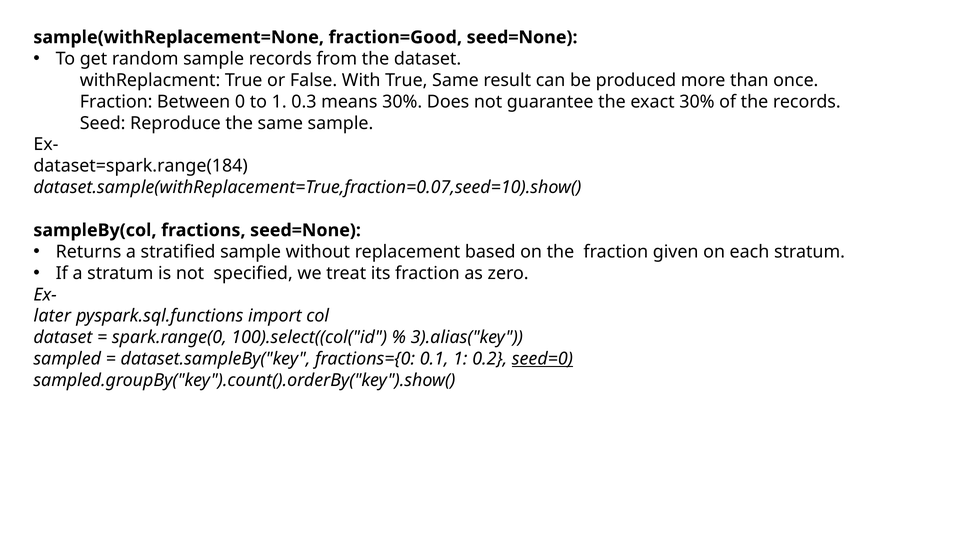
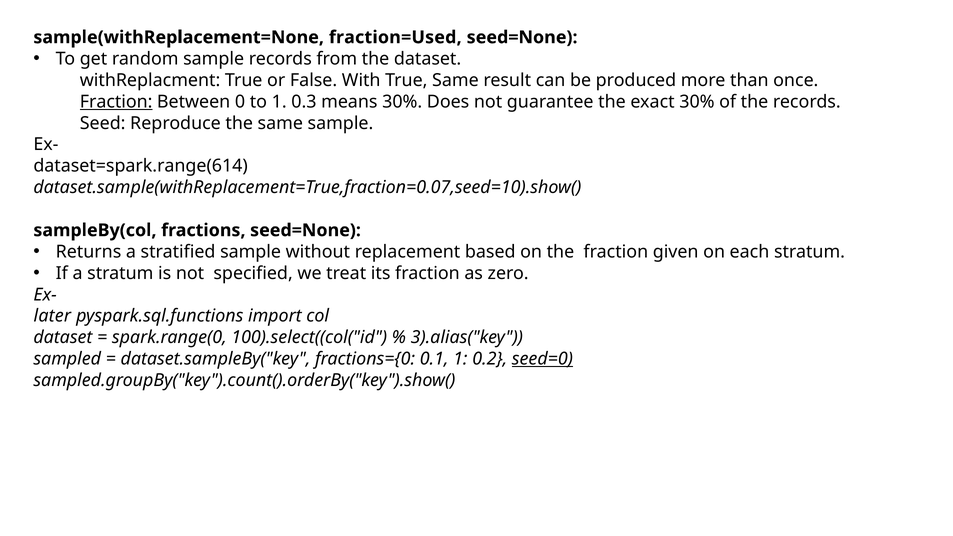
fraction=Good: fraction=Good -> fraction=Used
Fraction at (116, 102) underline: none -> present
dataset=spark.range(184: dataset=spark.range(184 -> dataset=spark.range(614
